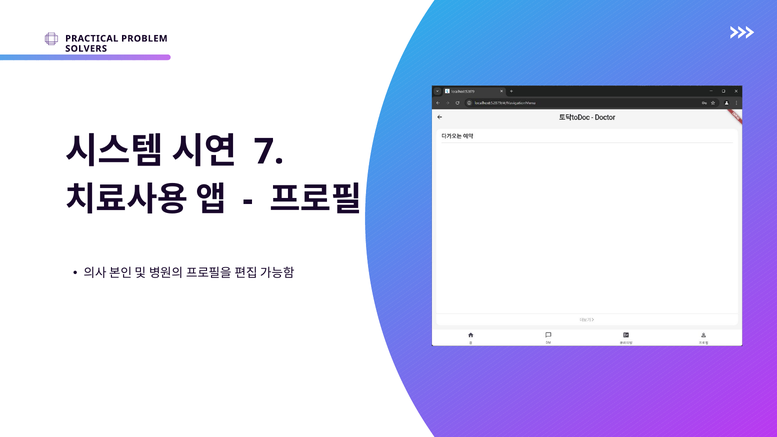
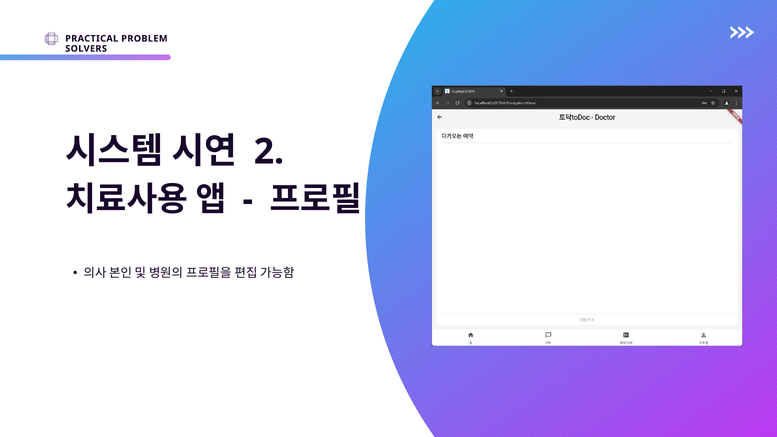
7: 7 -> 2
